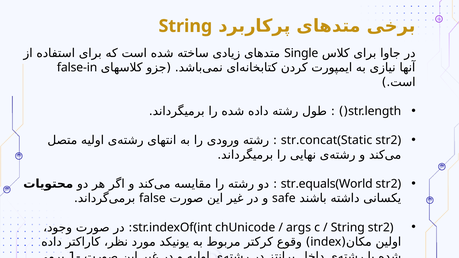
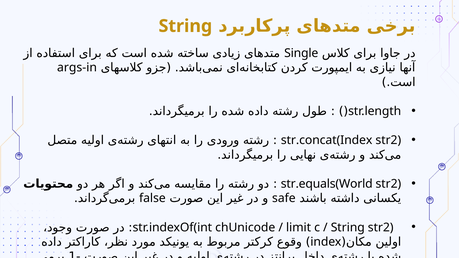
false-in: false-in -> args-in
str.concat(Static: str.concat(Static -> str.concat(Index
args: args -> limit
